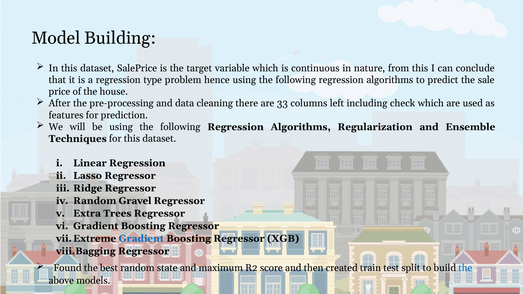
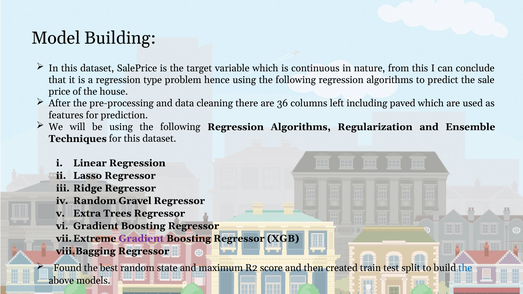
33: 33 -> 36
check: check -> paved
Gradient at (141, 239) colour: blue -> purple
